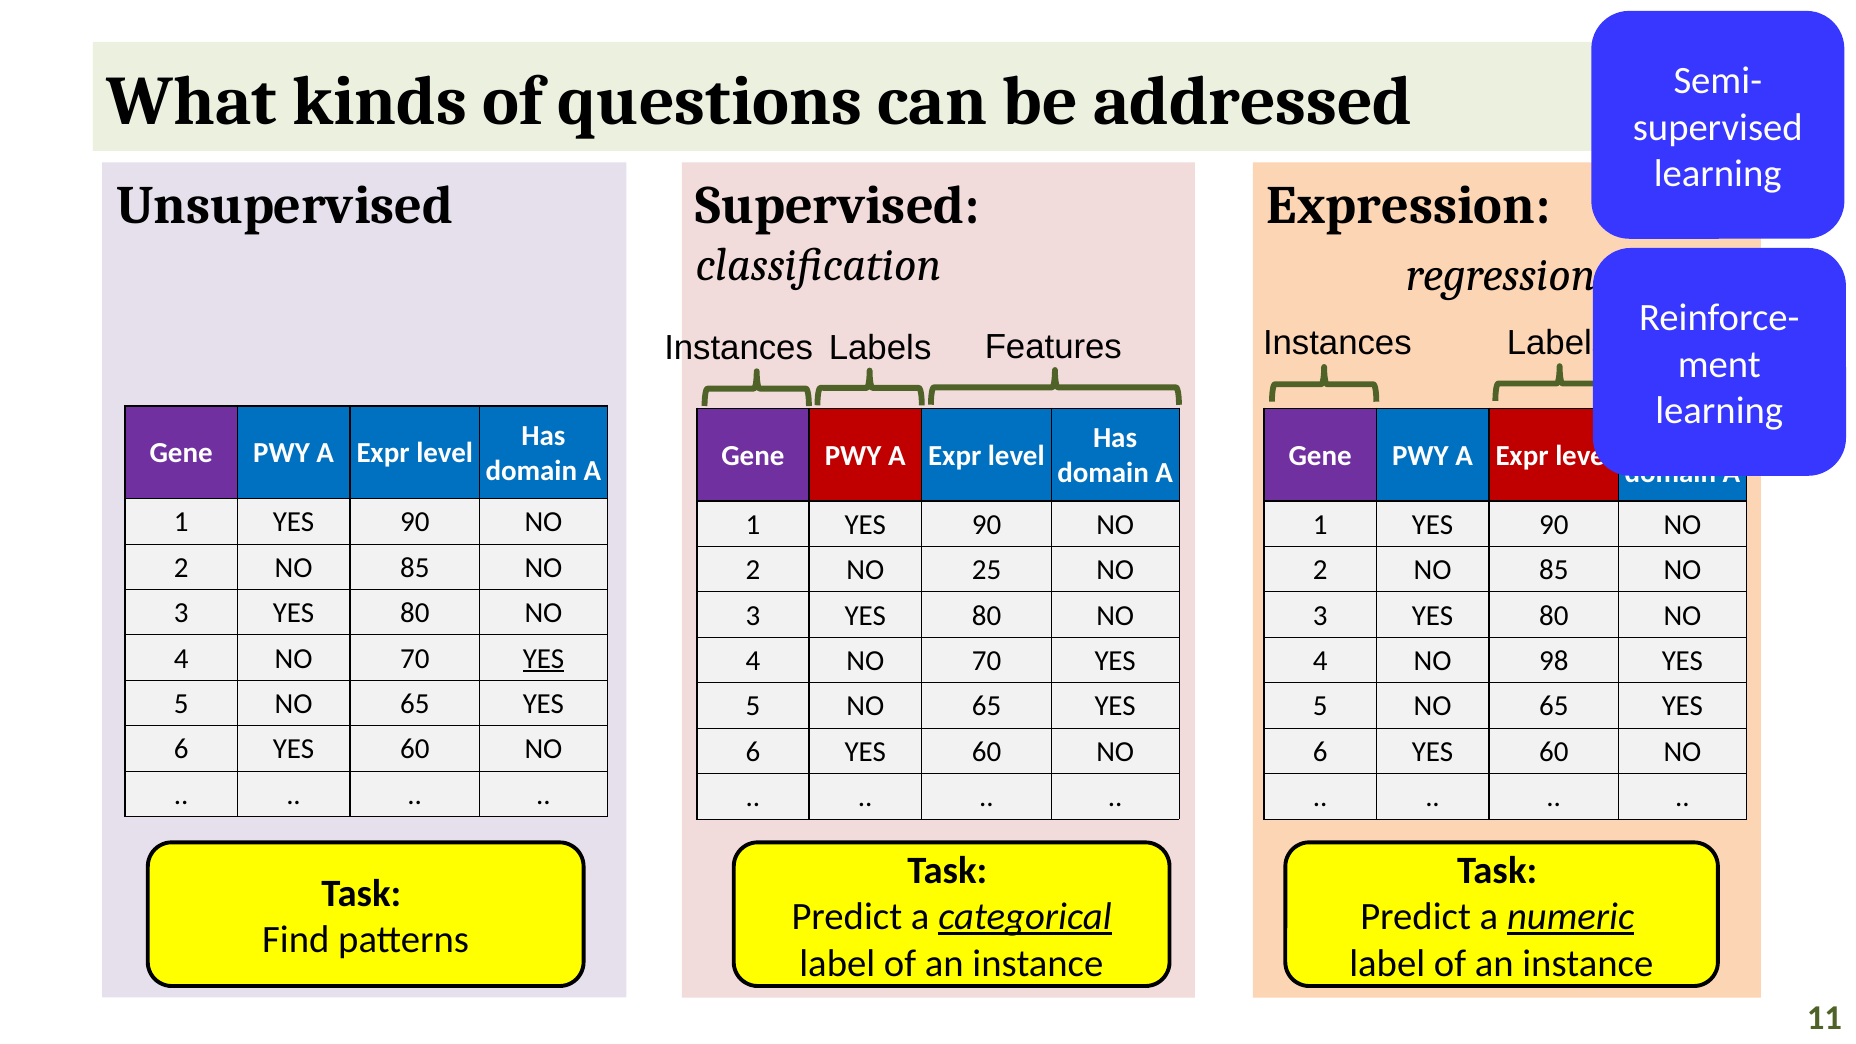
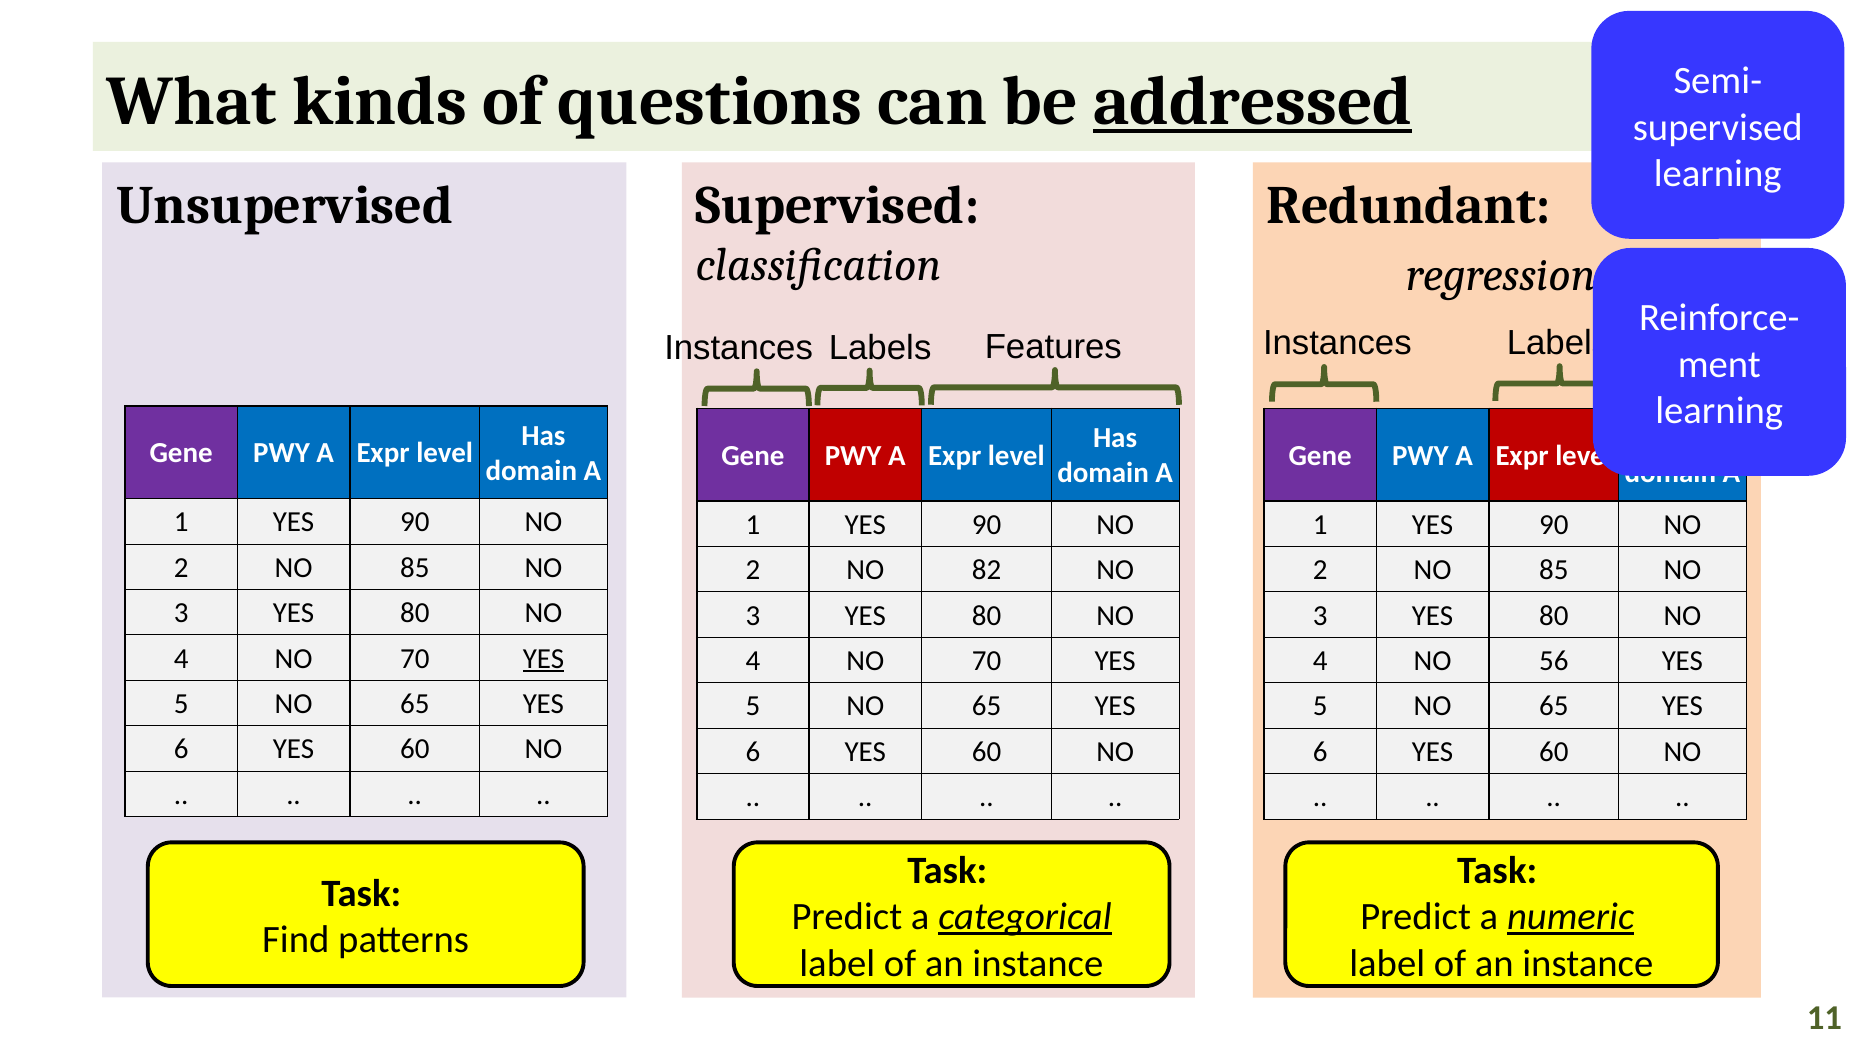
addressed underline: none -> present
Expression: Expression -> Redundant
25: 25 -> 82
98: 98 -> 56
